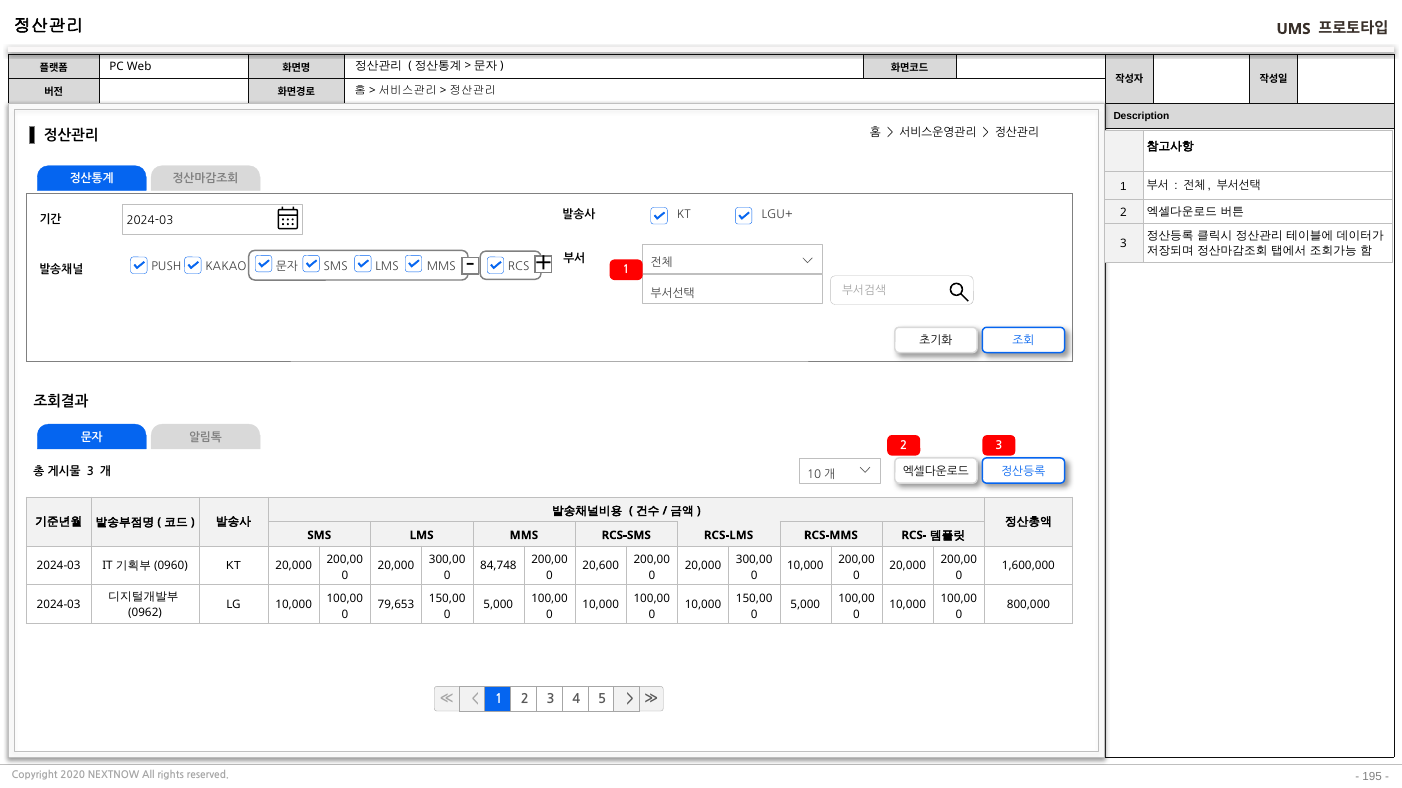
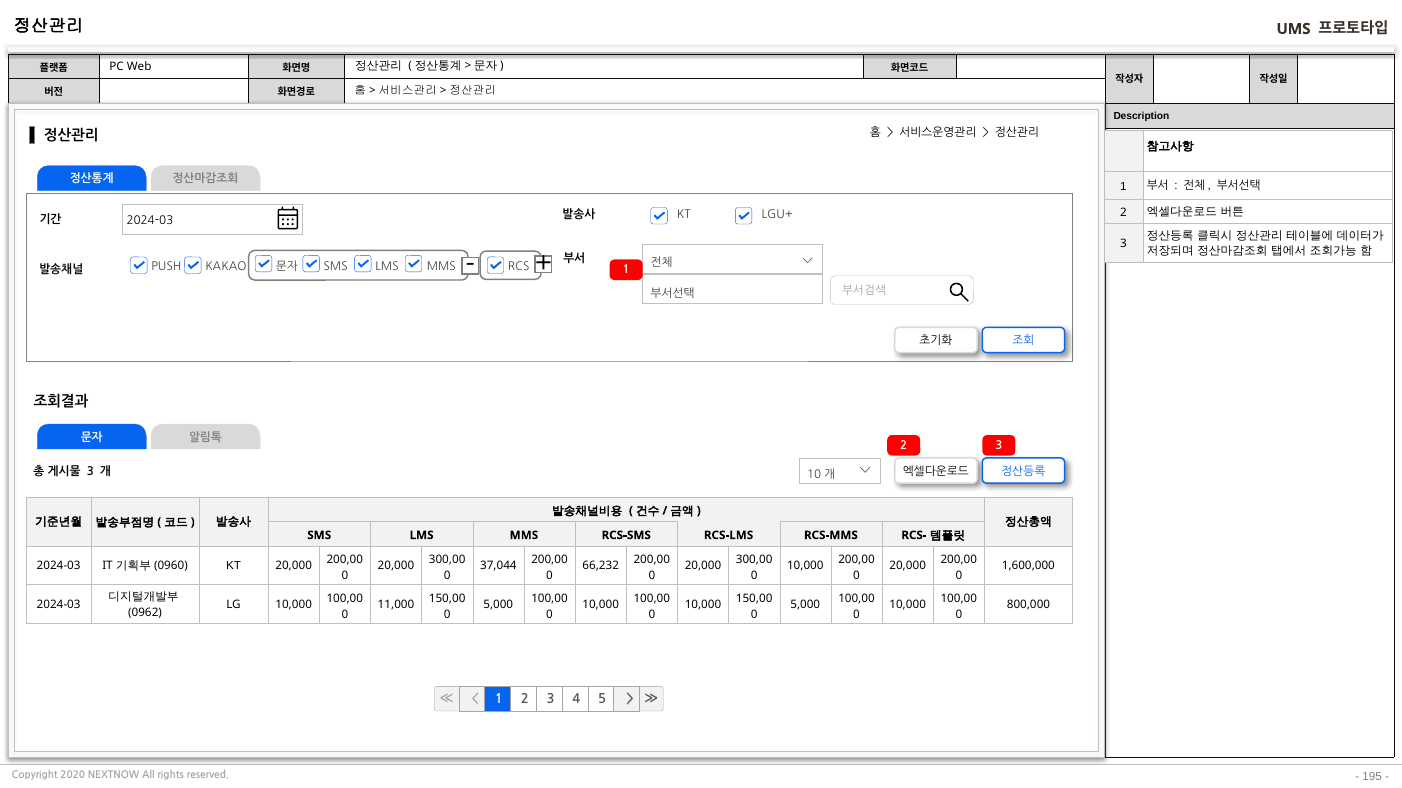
84,748: 84,748 -> 37,044
20,600: 20,600 -> 66,232
79,653: 79,653 -> 11,000
